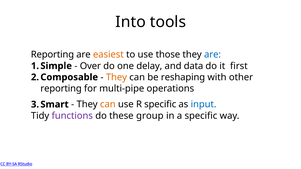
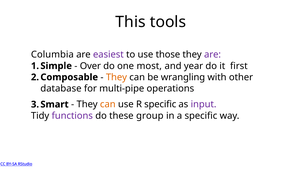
Into: Into -> This
Reporting at (52, 55): Reporting -> Columbia
easiest colour: orange -> purple
are at (213, 55) colour: blue -> purple
delay: delay -> most
data: data -> year
reshaping: reshaping -> wrangling
reporting at (61, 89): reporting -> database
input colour: blue -> purple
